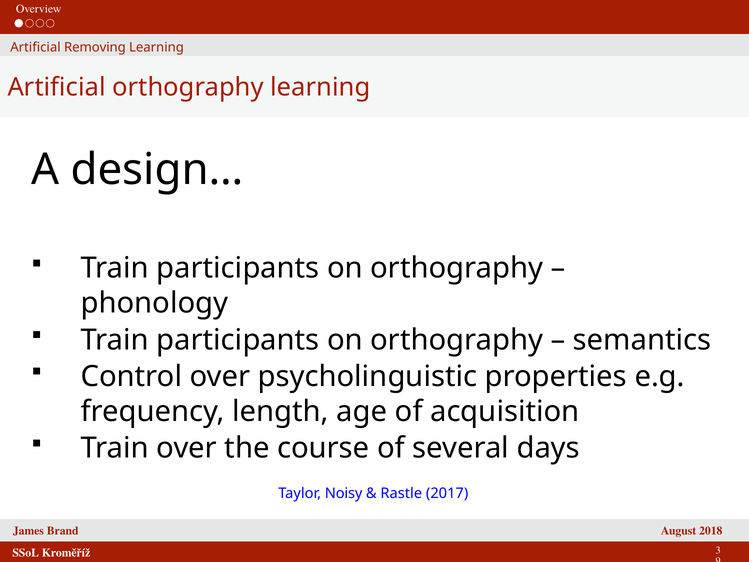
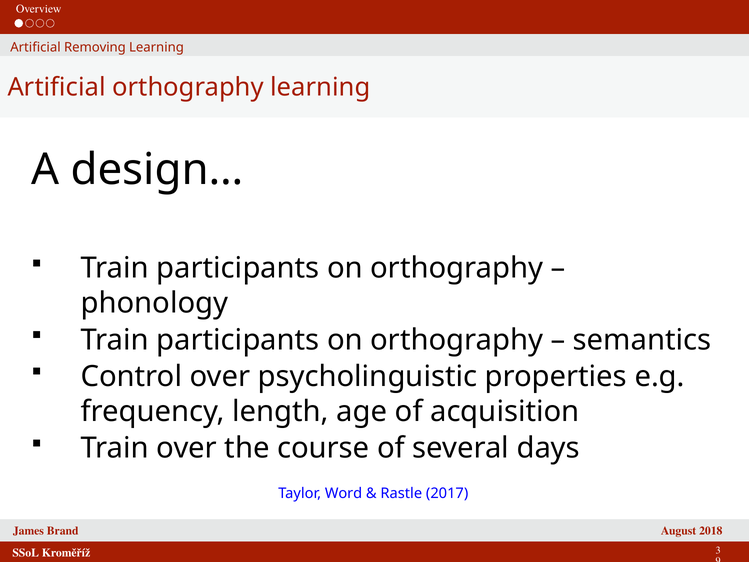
Noisy: Noisy -> Word
